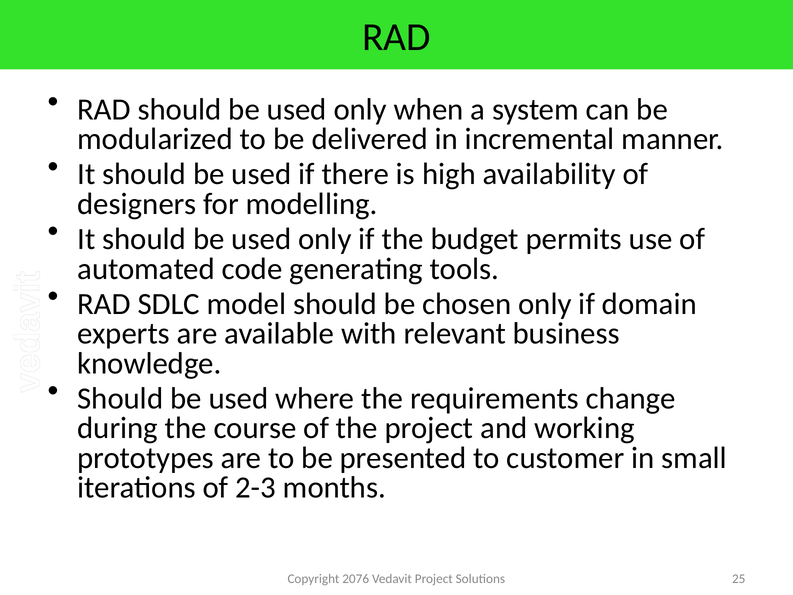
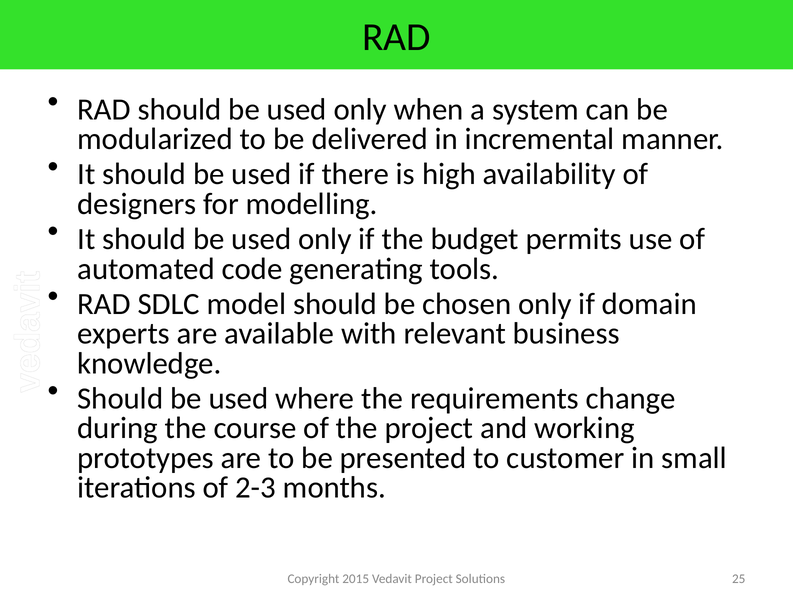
2076: 2076 -> 2015
